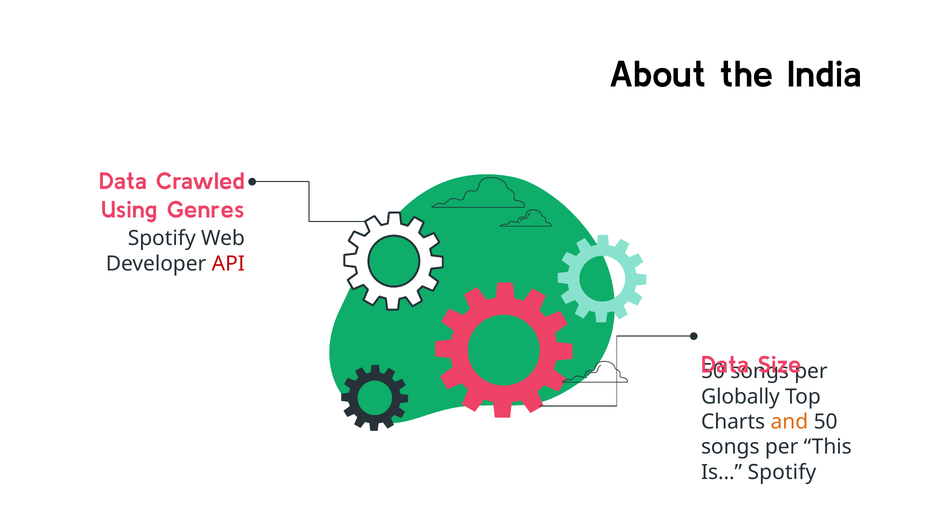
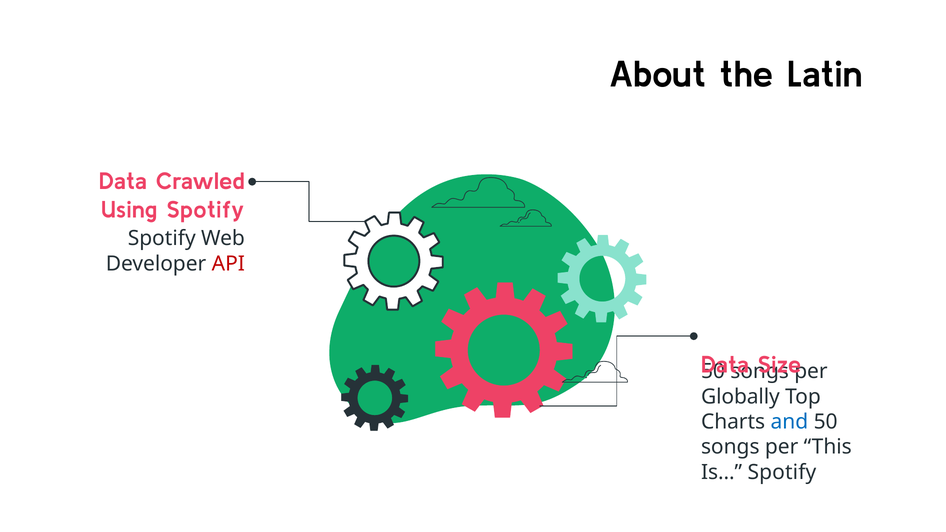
India: India -> Latin
Using Genres: Genres -> Spotify
and colour: orange -> blue
